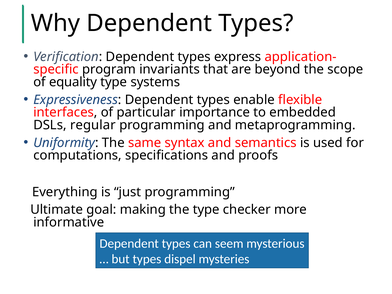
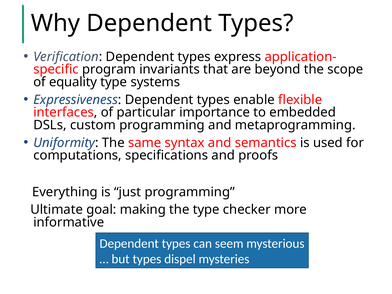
regular: regular -> custom
